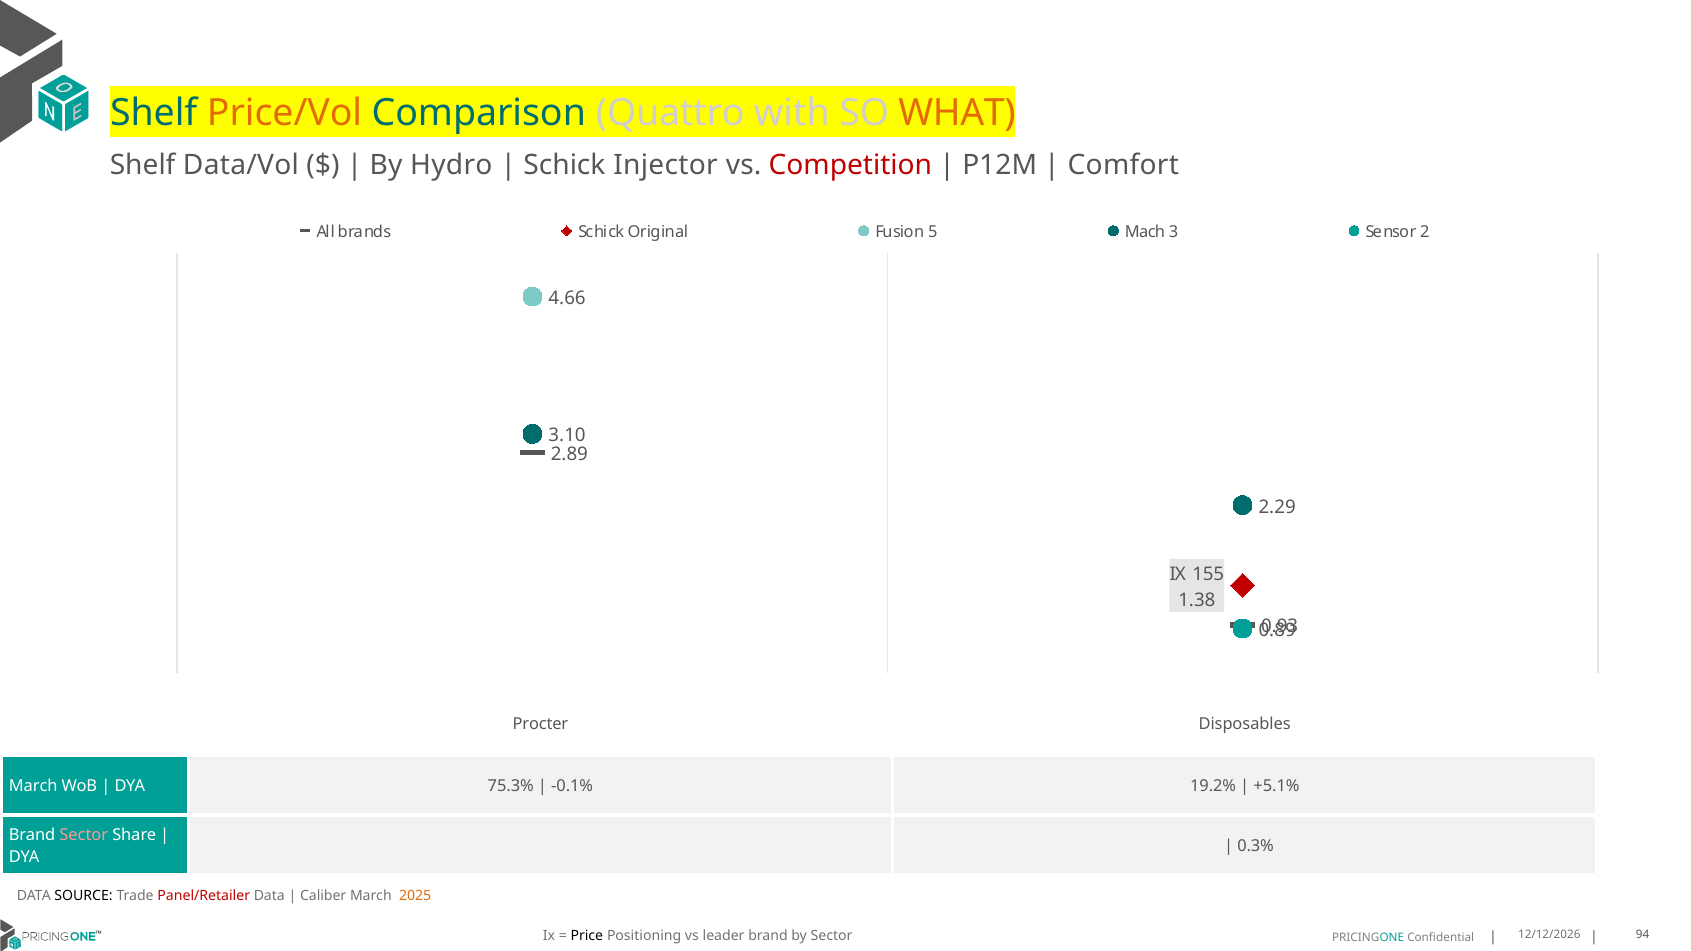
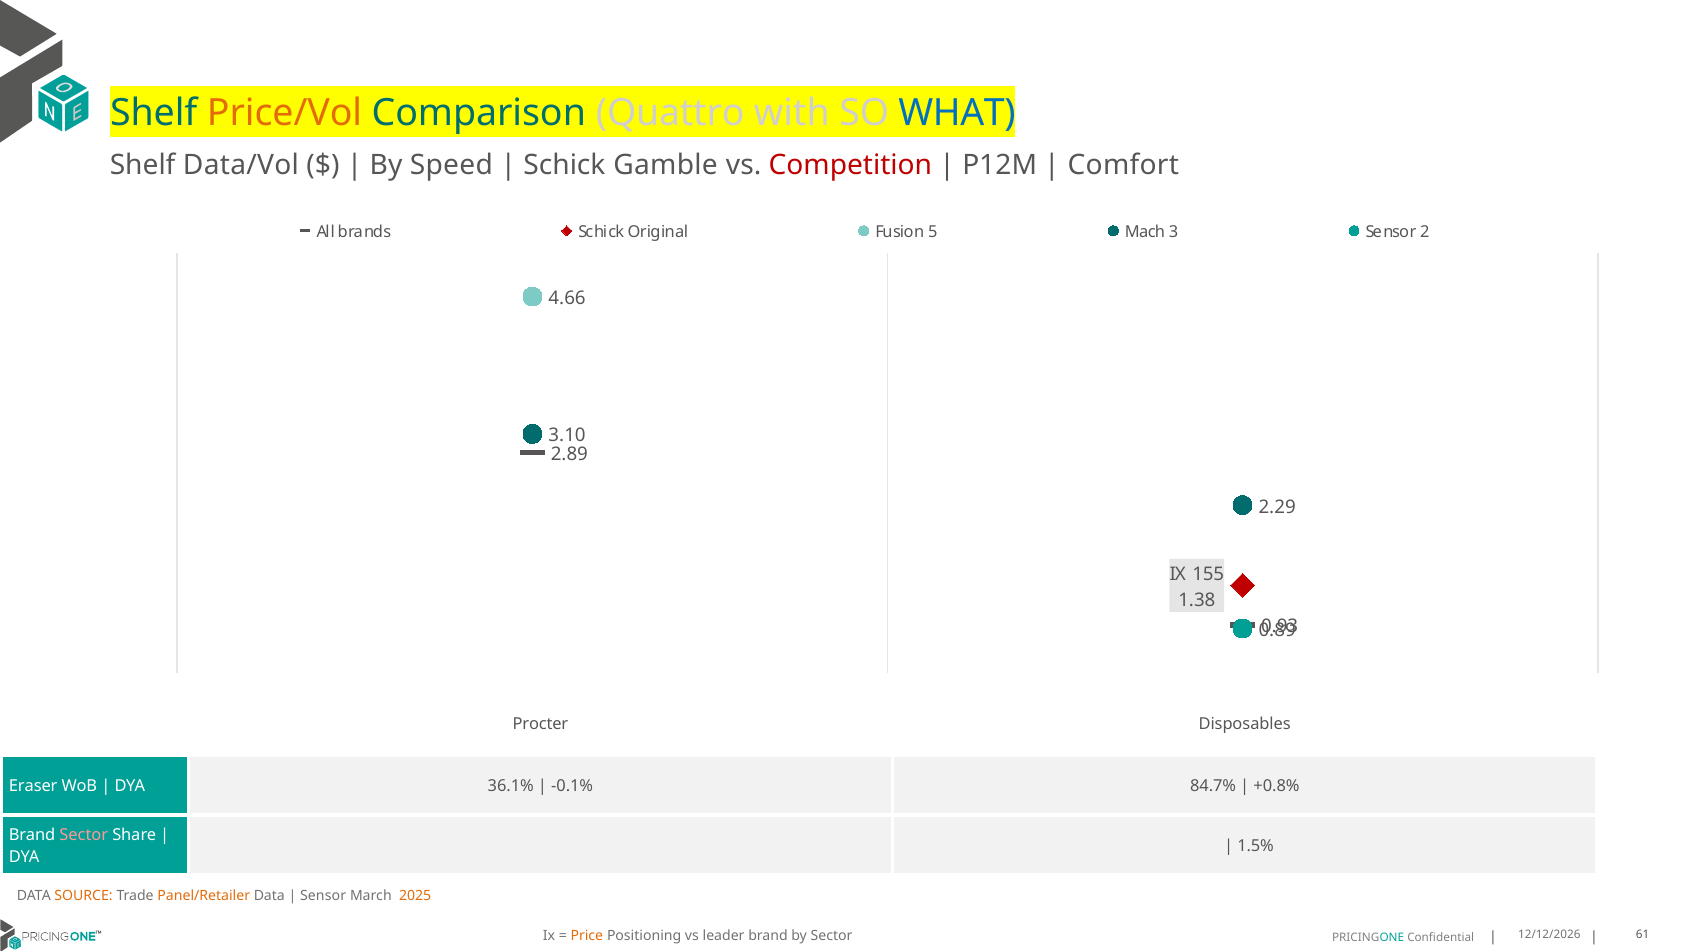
WHAT colour: orange -> blue
Hydro: Hydro -> Speed
Injector: Injector -> Gamble
March at (33, 786): March -> Eraser
75.3%: 75.3% -> 36.1%
19.2%: 19.2% -> 84.7%
+5.1%: +5.1% -> +0.8%
0.3%: 0.3% -> 1.5%
SOURCE colour: black -> orange
Panel/Retailer colour: red -> orange
Caliber at (323, 896): Caliber -> Sensor
Price colour: black -> orange
94: 94 -> 61
